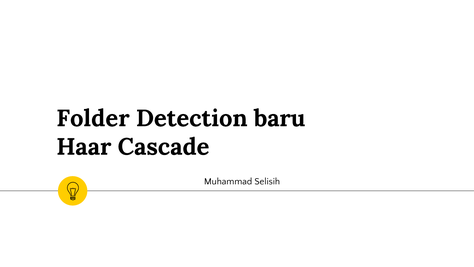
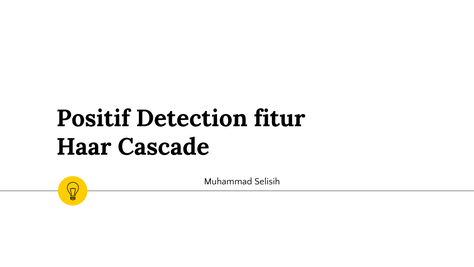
Folder: Folder -> Positif
baru: baru -> fitur
